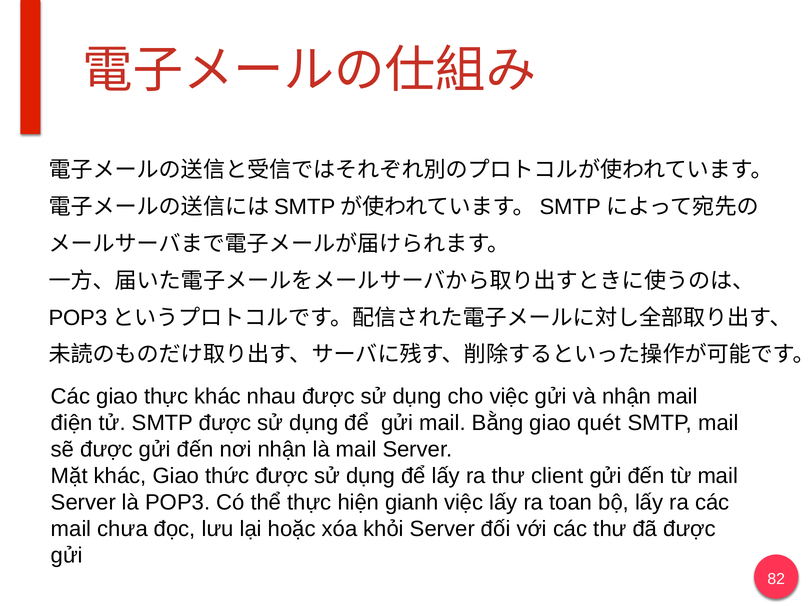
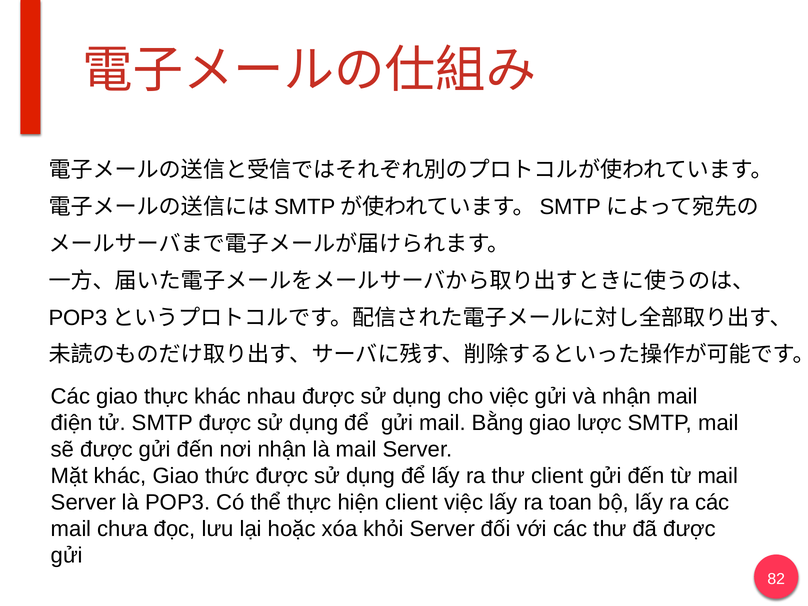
quét: quét -> lược
hiện gianh: gianh -> client
